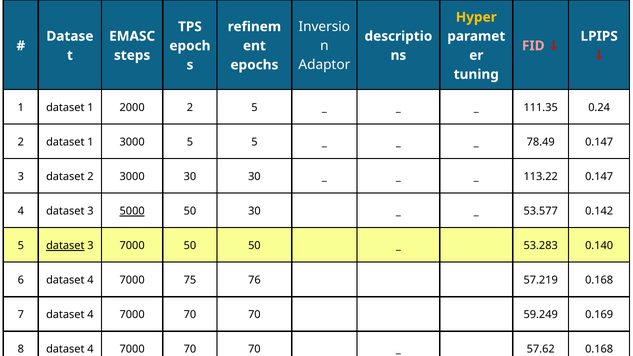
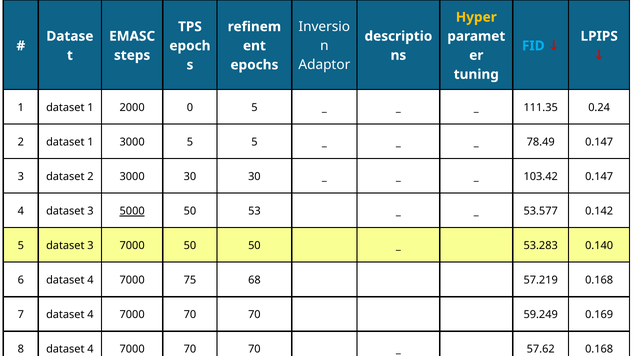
FID colour: pink -> light blue
2000 2: 2 -> 0
113.22: 113.22 -> 103.42
50 30: 30 -> 53
dataset at (65, 246) underline: present -> none
76: 76 -> 68
